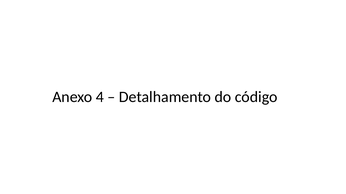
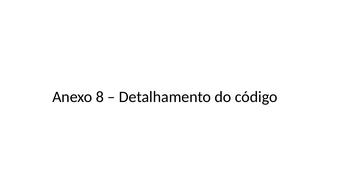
4: 4 -> 8
